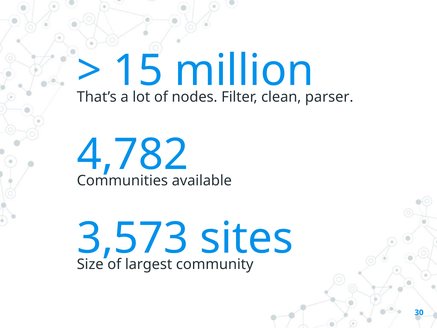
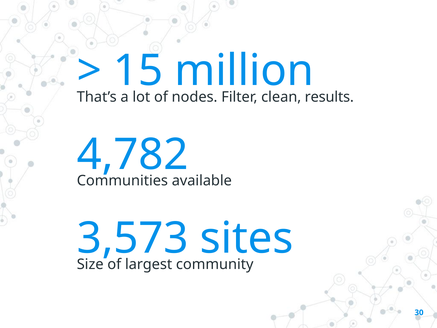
parser: parser -> results
